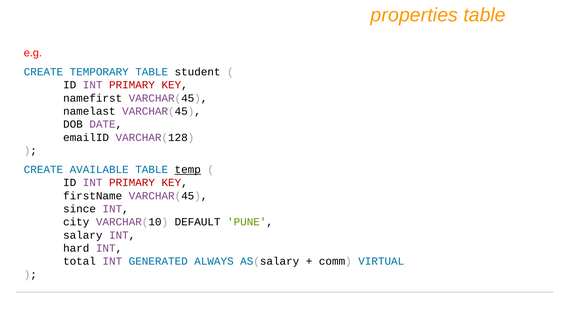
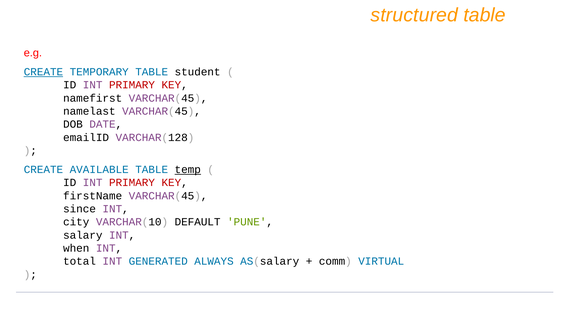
properties: properties -> structured
CREATE at (43, 72) underline: none -> present
hard: hard -> when
